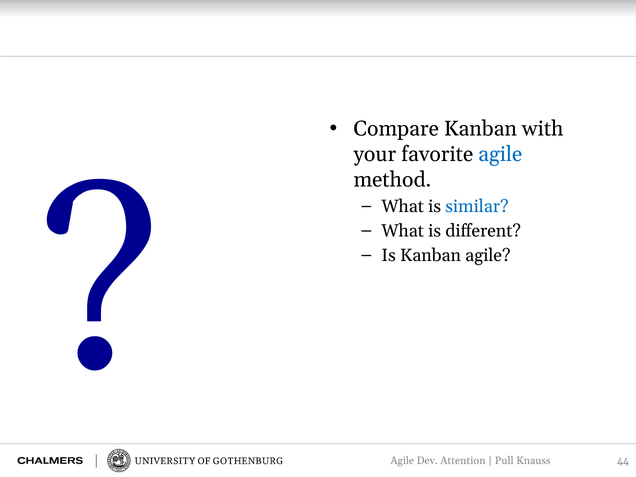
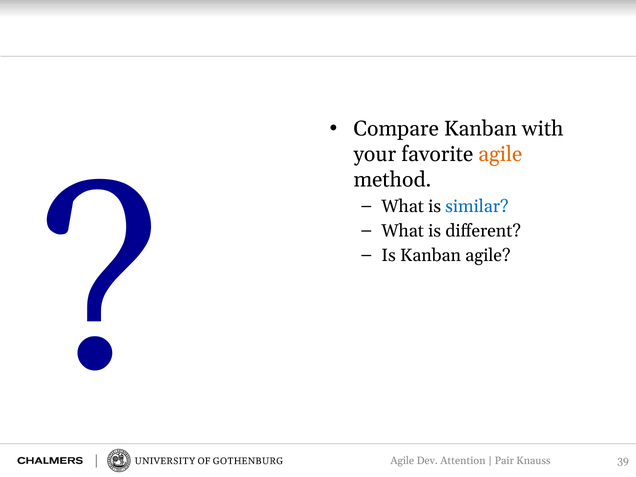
agile at (500, 154) colour: blue -> orange
Pull: Pull -> Pair
44: 44 -> 39
